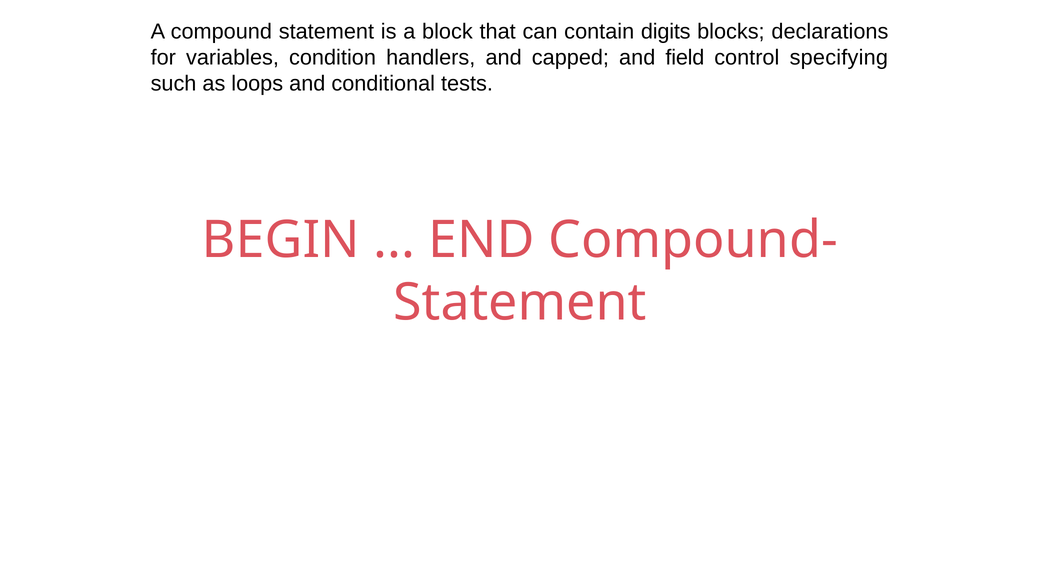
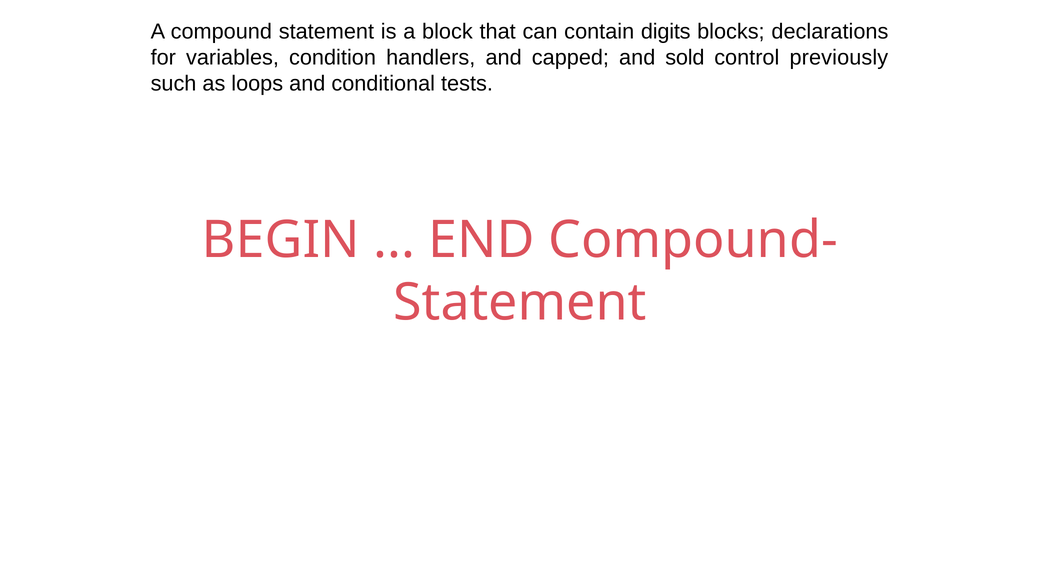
field: field -> sold
specifying: specifying -> previously
